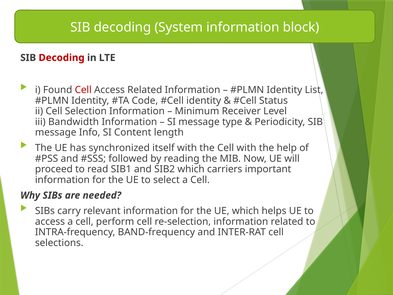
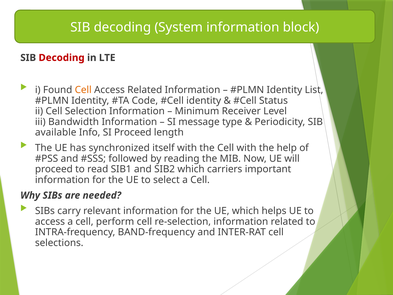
Cell at (83, 90) colour: red -> orange
message at (56, 132): message -> available
SI Content: Content -> Proceed
